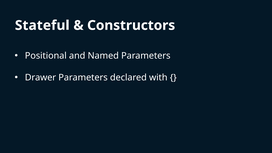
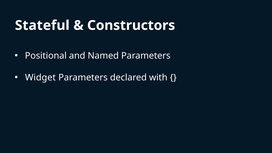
Drawer: Drawer -> Widget
